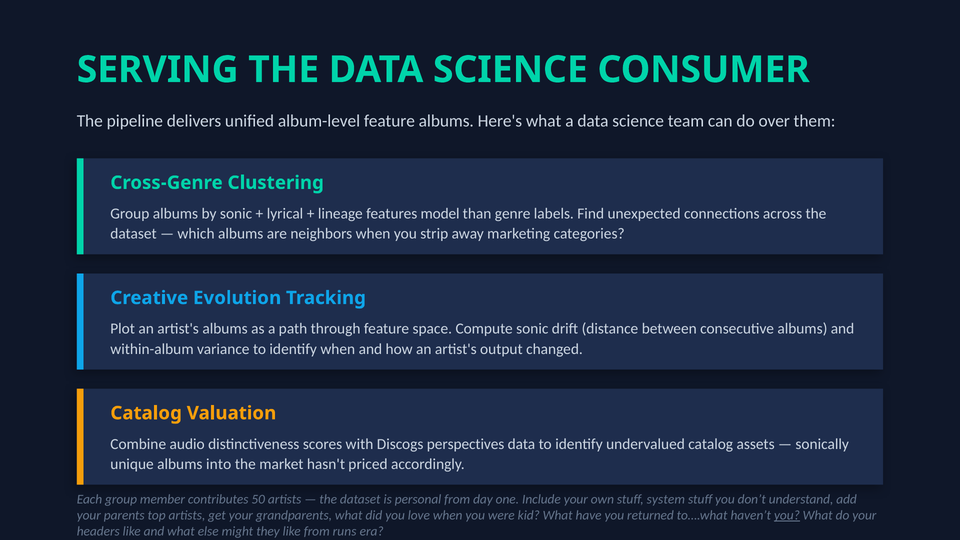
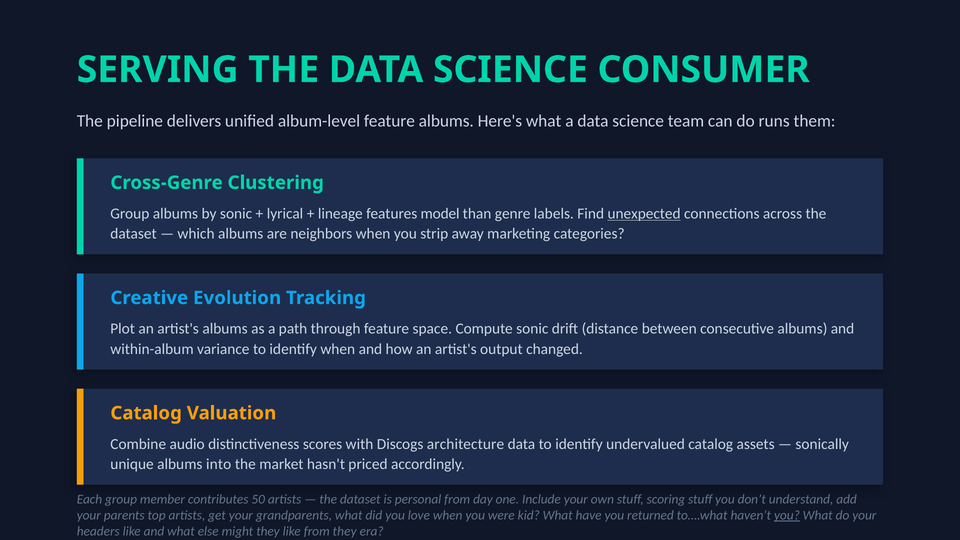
over: over -> runs
unexpected underline: none -> present
perspectives: perspectives -> architecture
system: system -> scoring
from runs: runs -> they
